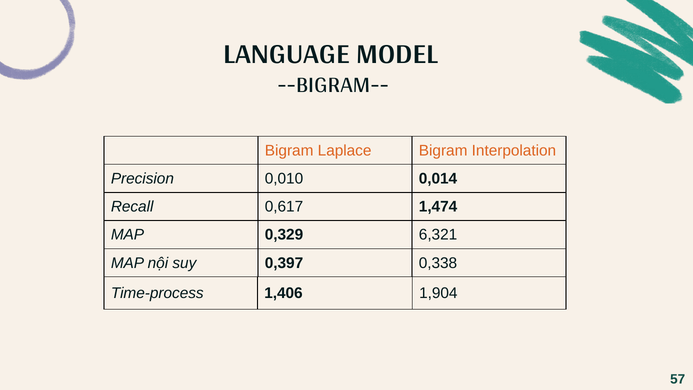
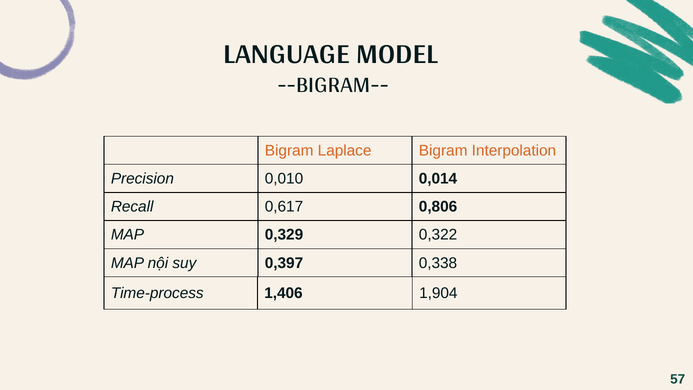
1,474: 1,474 -> 0,806
6,321: 6,321 -> 0,322
